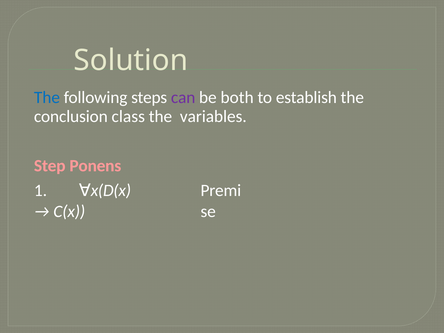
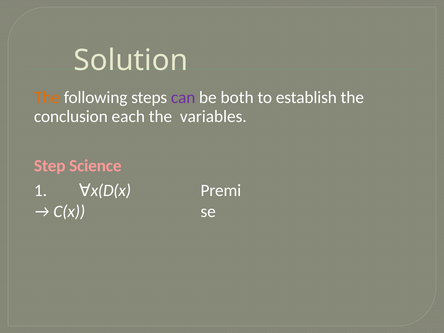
The at (47, 98) colour: blue -> orange
class: class -> each
Ponens: Ponens -> Science
